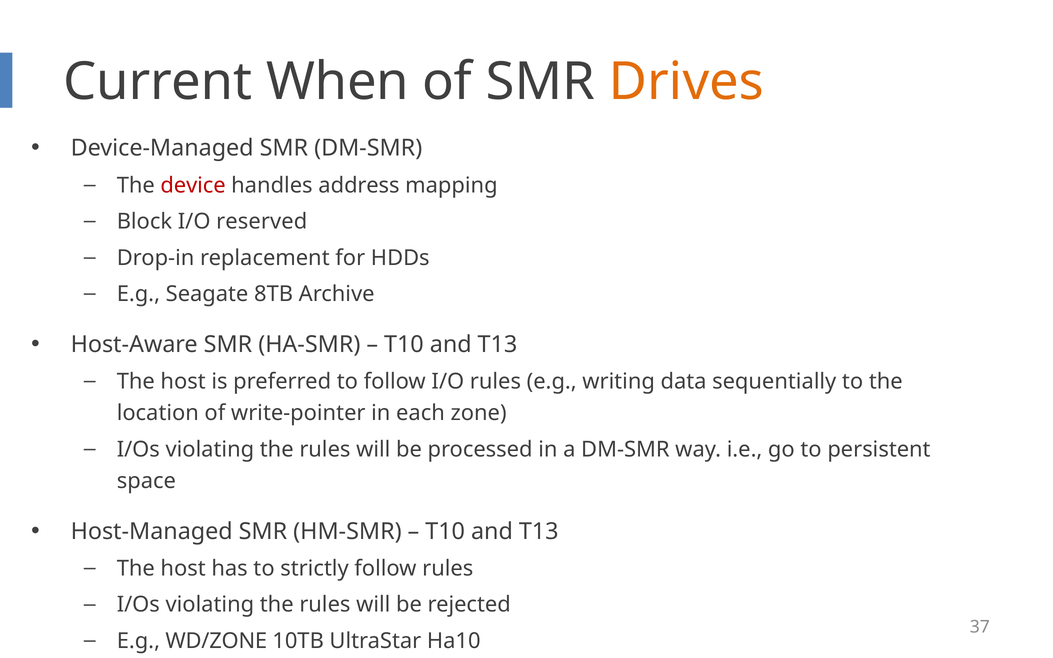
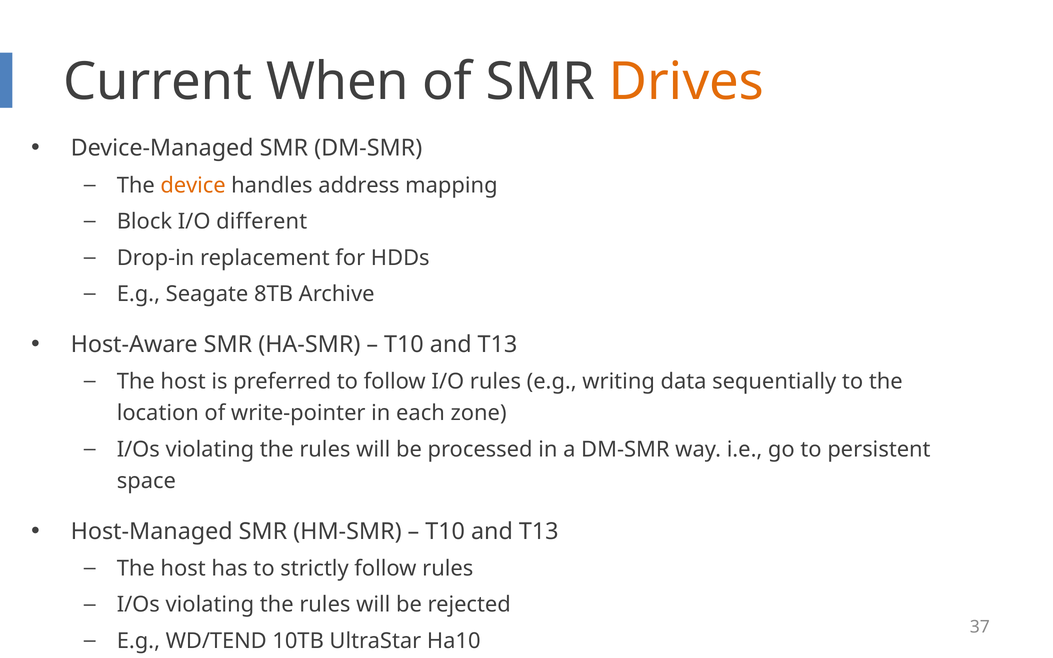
device colour: red -> orange
reserved: reserved -> different
WD/ZONE: WD/ZONE -> WD/TEND
